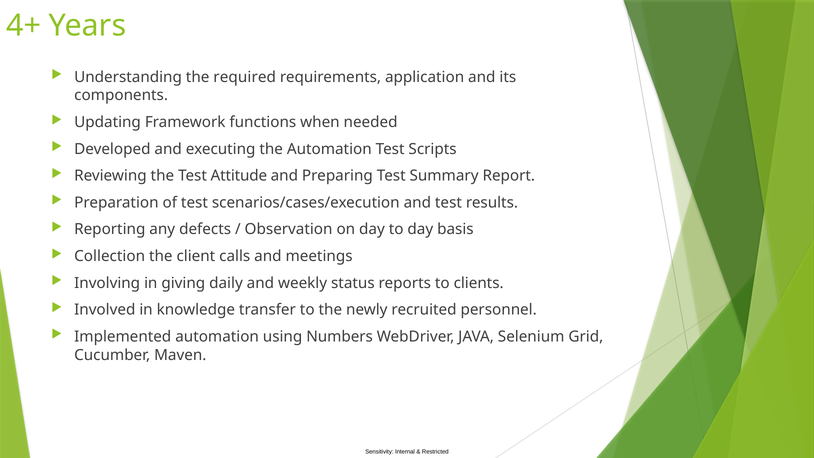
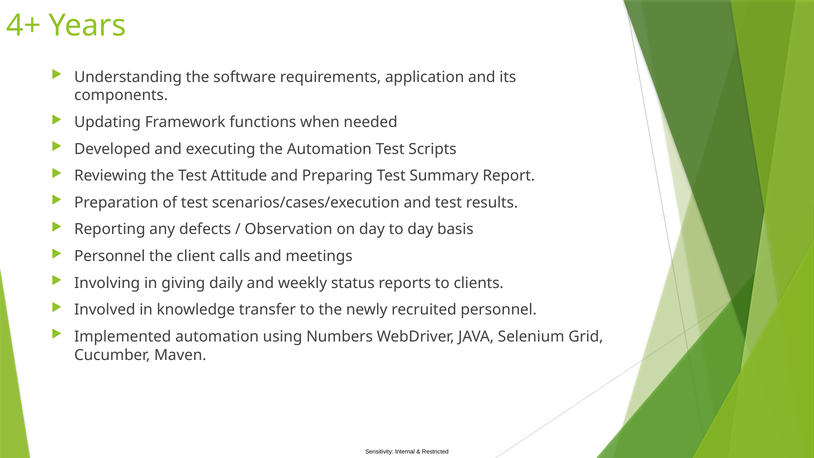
required: required -> software
Collection at (110, 256): Collection -> Personnel
